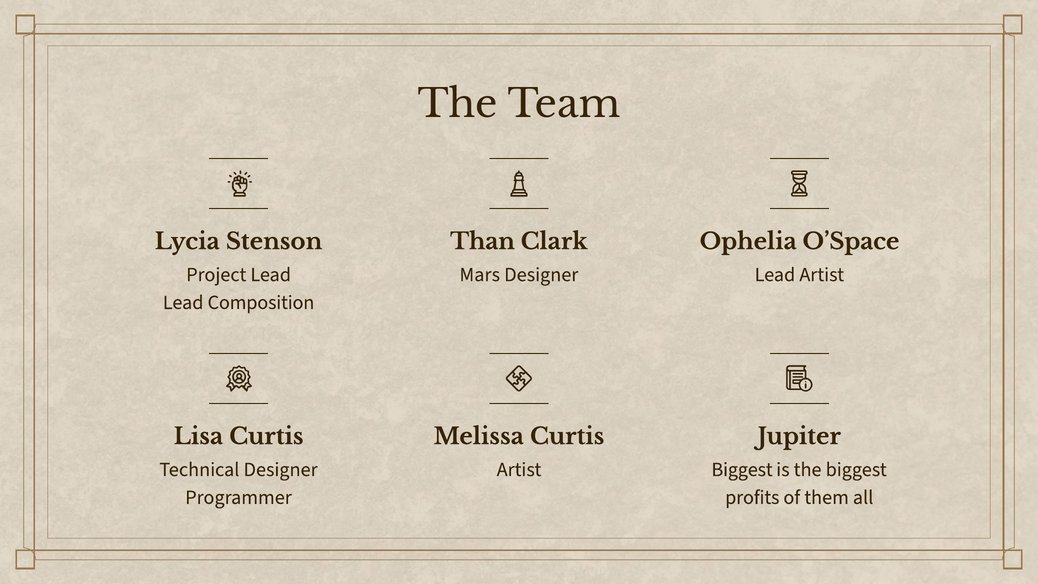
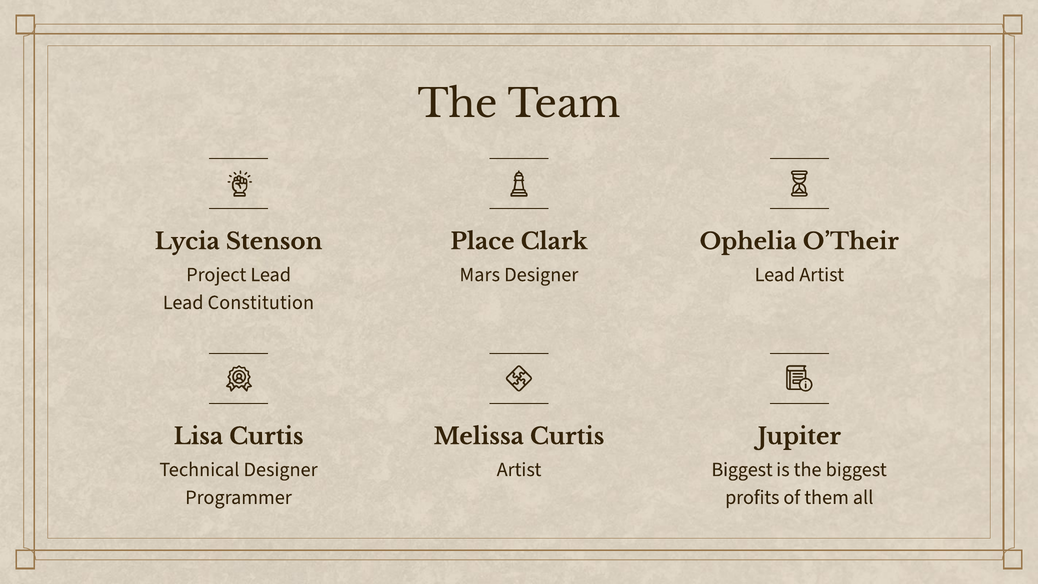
Than: Than -> Place
O’Space: O’Space -> O’Their
Composition: Composition -> Constitution
